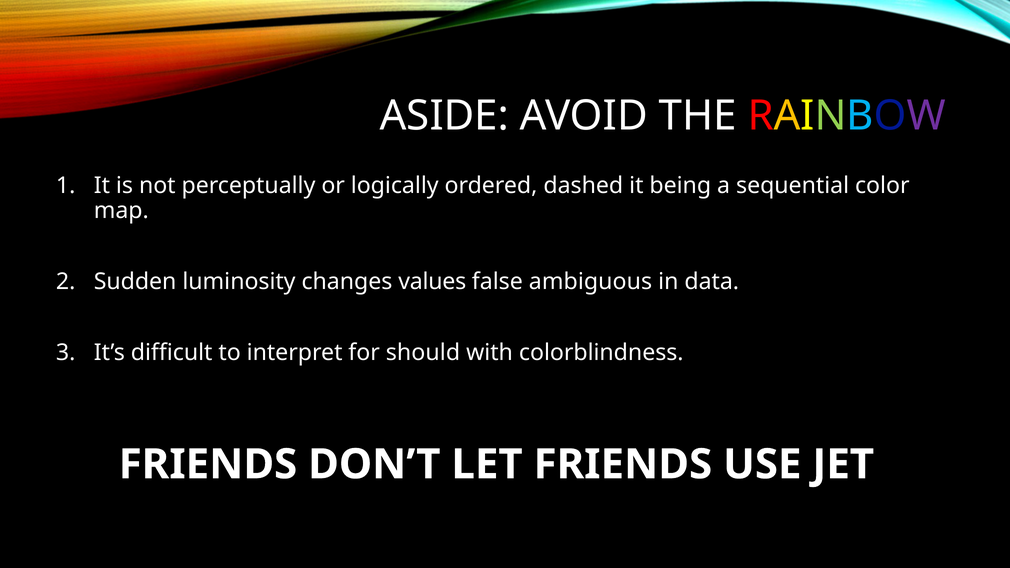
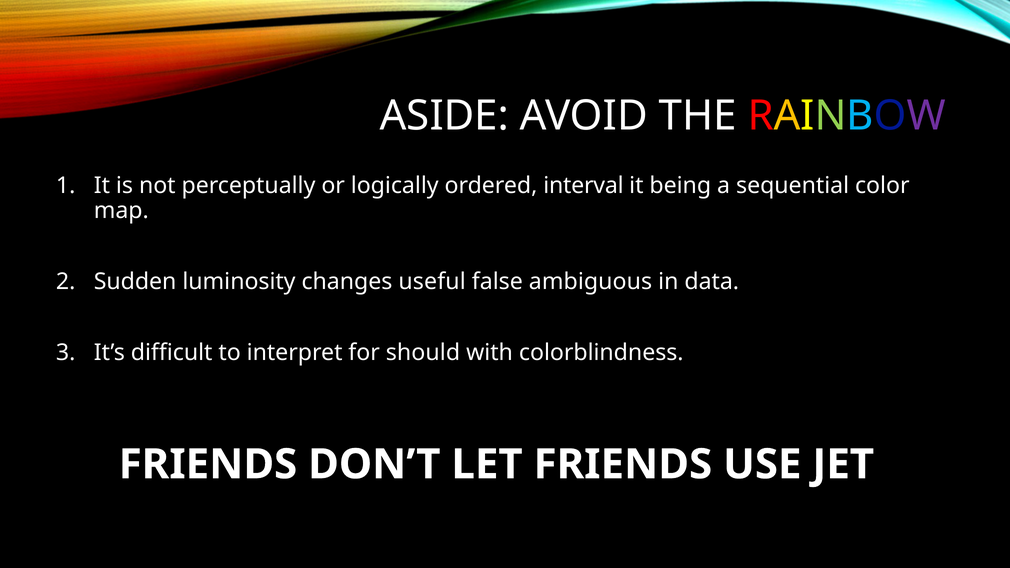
dashed: dashed -> interval
values: values -> useful
